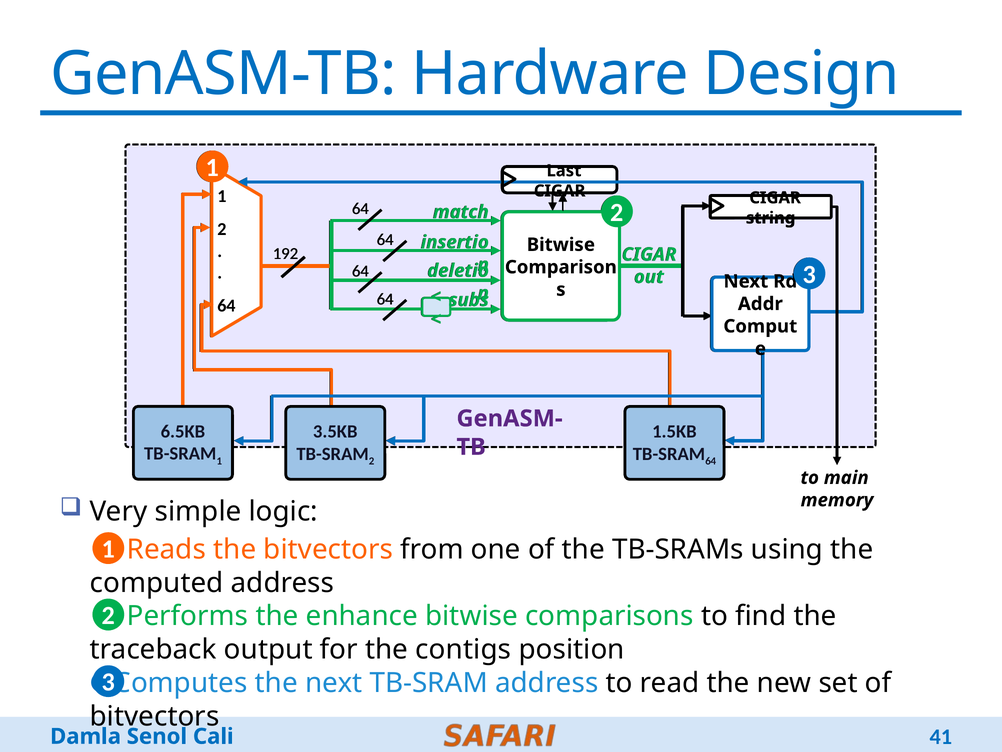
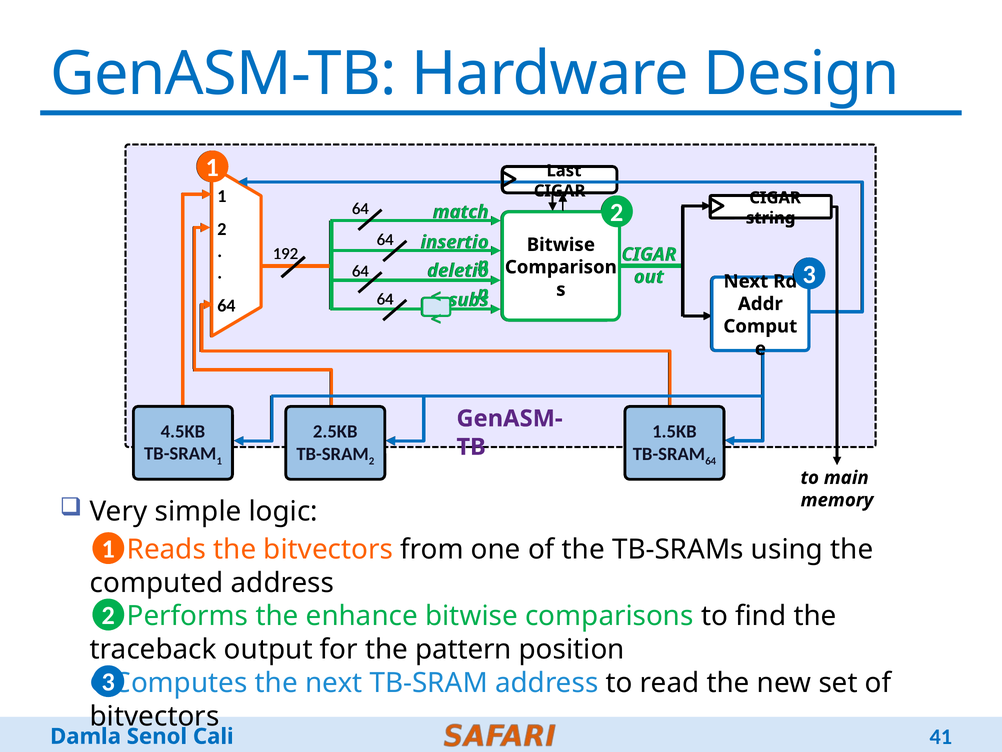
6.5KB: 6.5KB -> 4.5KB
3.5KB: 3.5KB -> 2.5KB
contigs: contigs -> pattern
